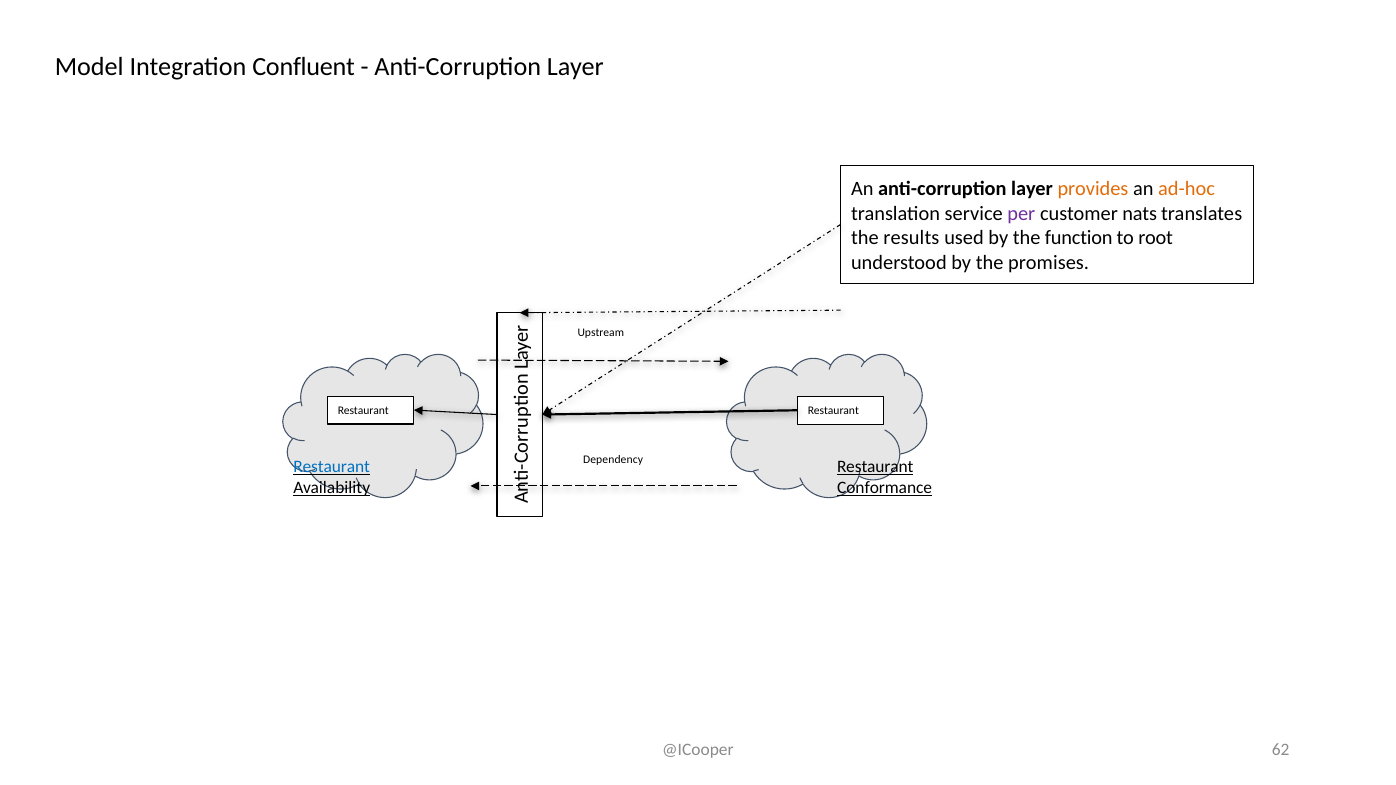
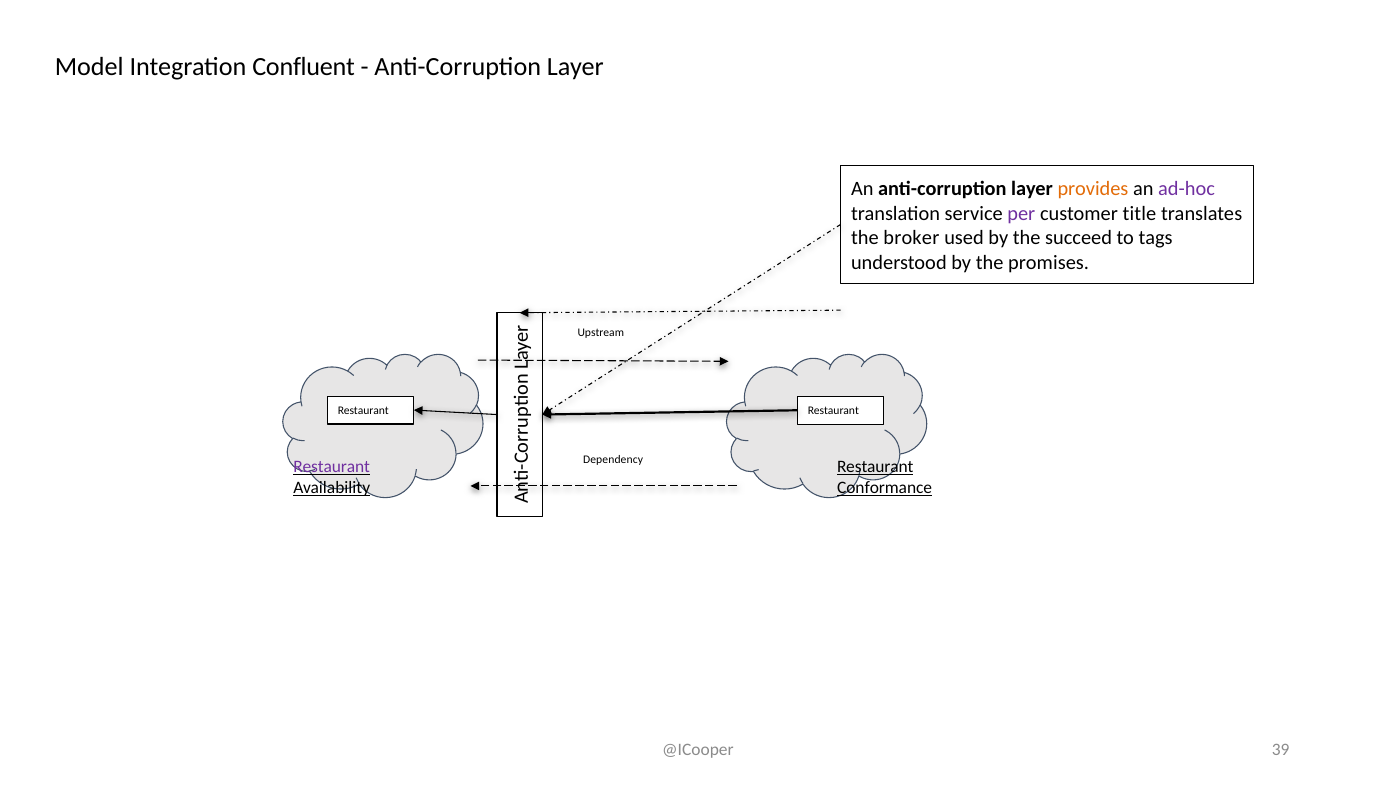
ad-hoc colour: orange -> purple
nats: nats -> title
results: results -> broker
function: function -> succeed
root: root -> tags
Restaurant at (332, 467) colour: blue -> purple
62: 62 -> 39
